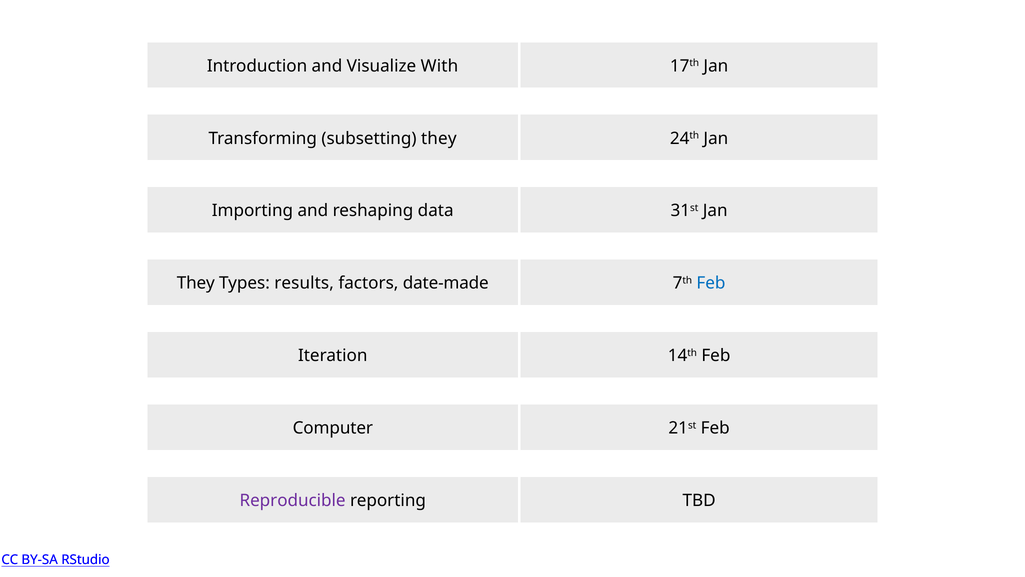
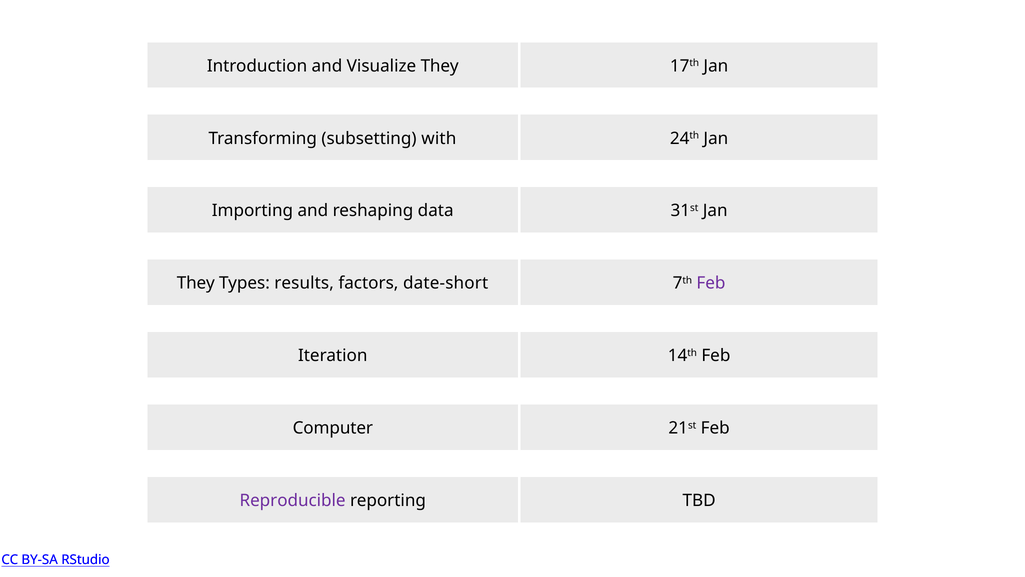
Visualize With: With -> They
subsetting they: they -> with
date-made: date-made -> date-short
Feb at (711, 283) colour: blue -> purple
